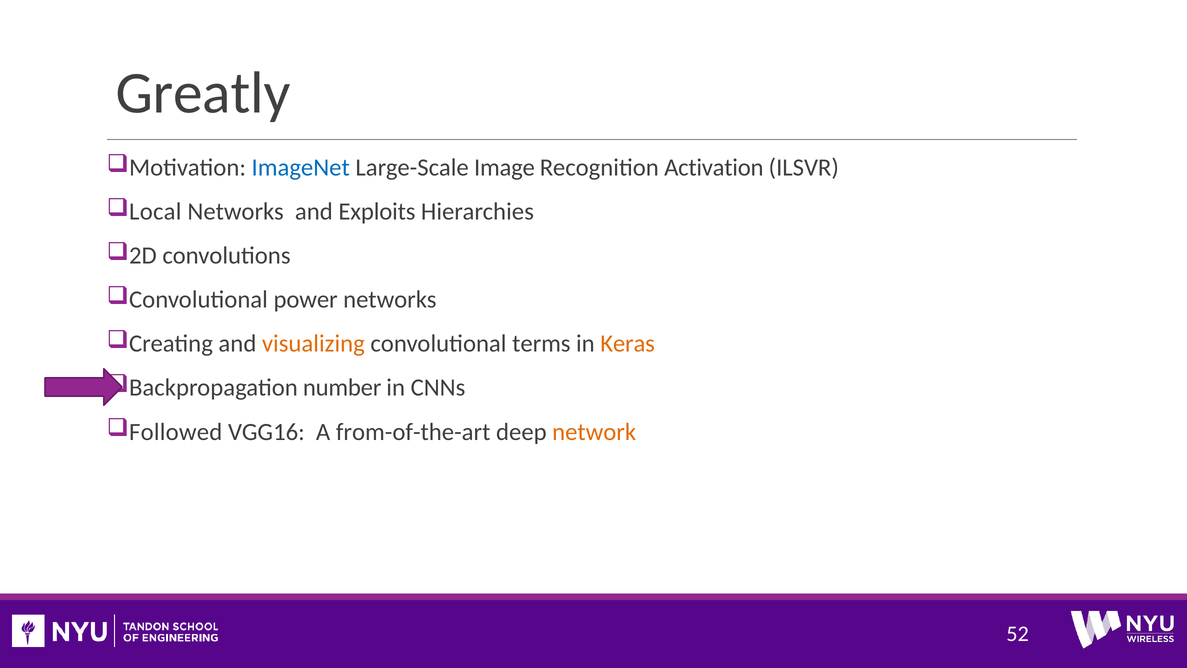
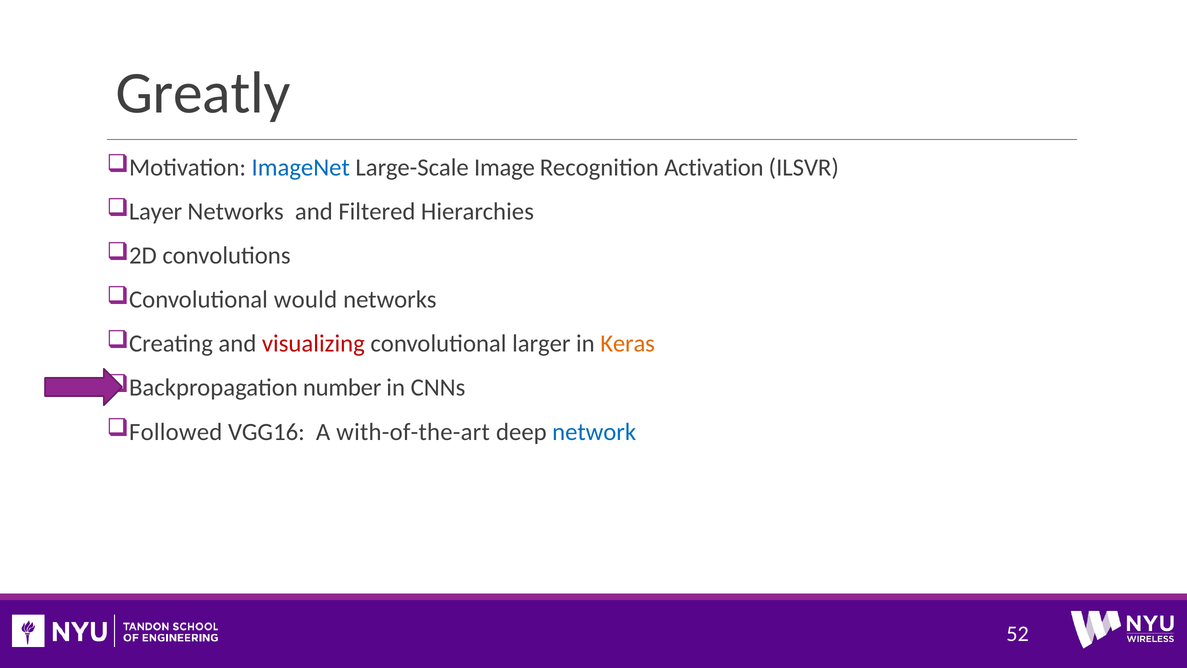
Local: Local -> Layer
Exploits: Exploits -> Filtered
power: power -> would
visualizing colour: orange -> red
terms: terms -> larger
from-of-the-art: from-of-the-art -> with-of-the-art
network colour: orange -> blue
